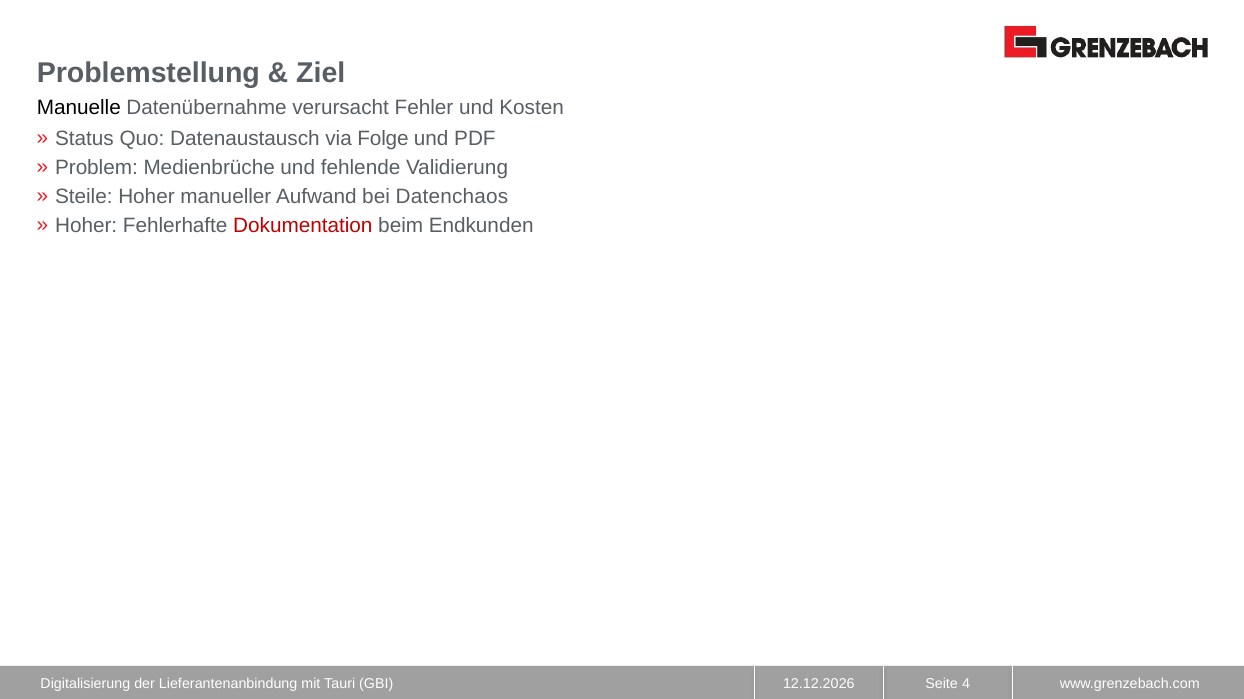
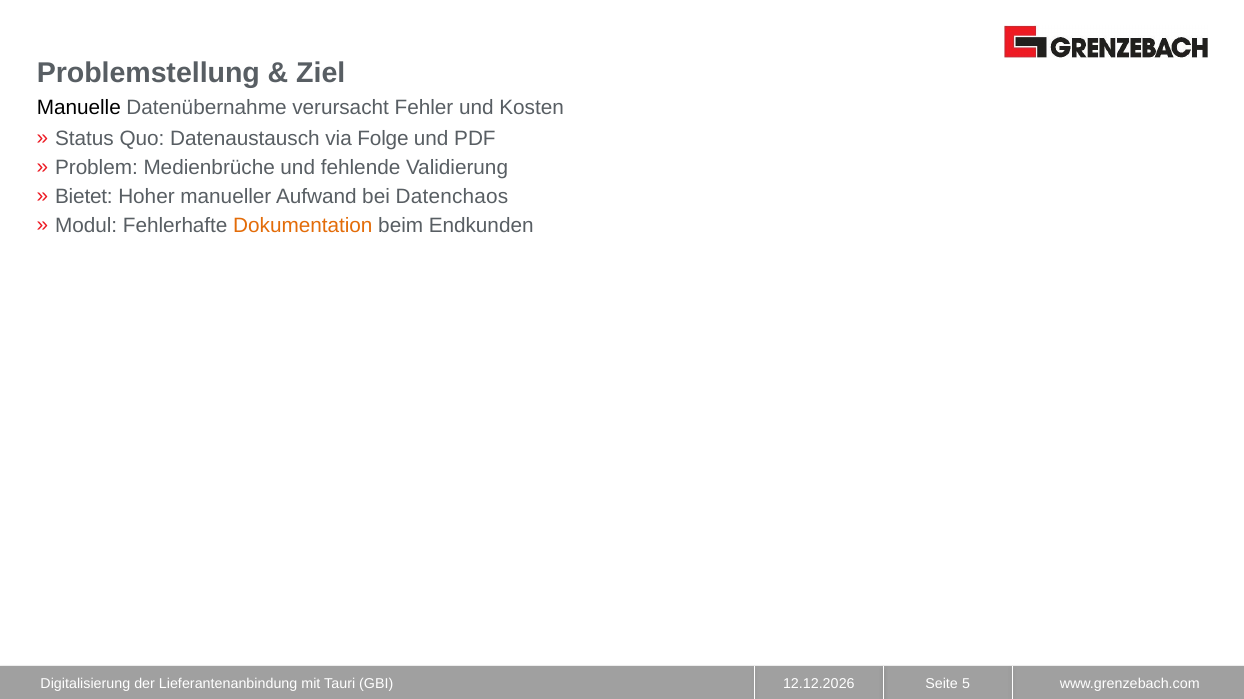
Steile: Steile -> Bietet
Hoher at (86, 225): Hoher -> Modul
Dokumentation colour: red -> orange
4: 4 -> 5
